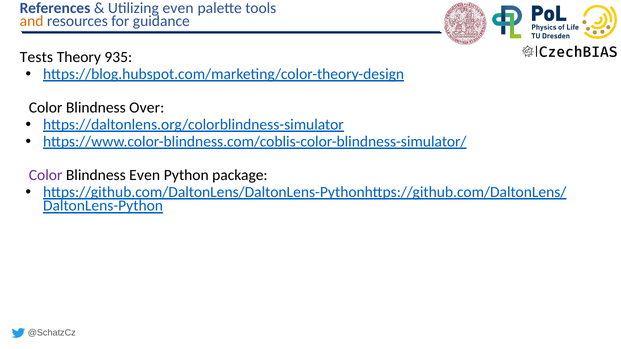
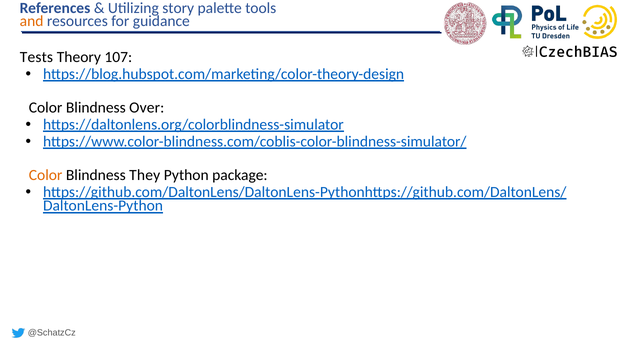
Utilizing even: even -> story
935: 935 -> 107
Color at (46, 175) colour: purple -> orange
Blindness Even: Even -> They
